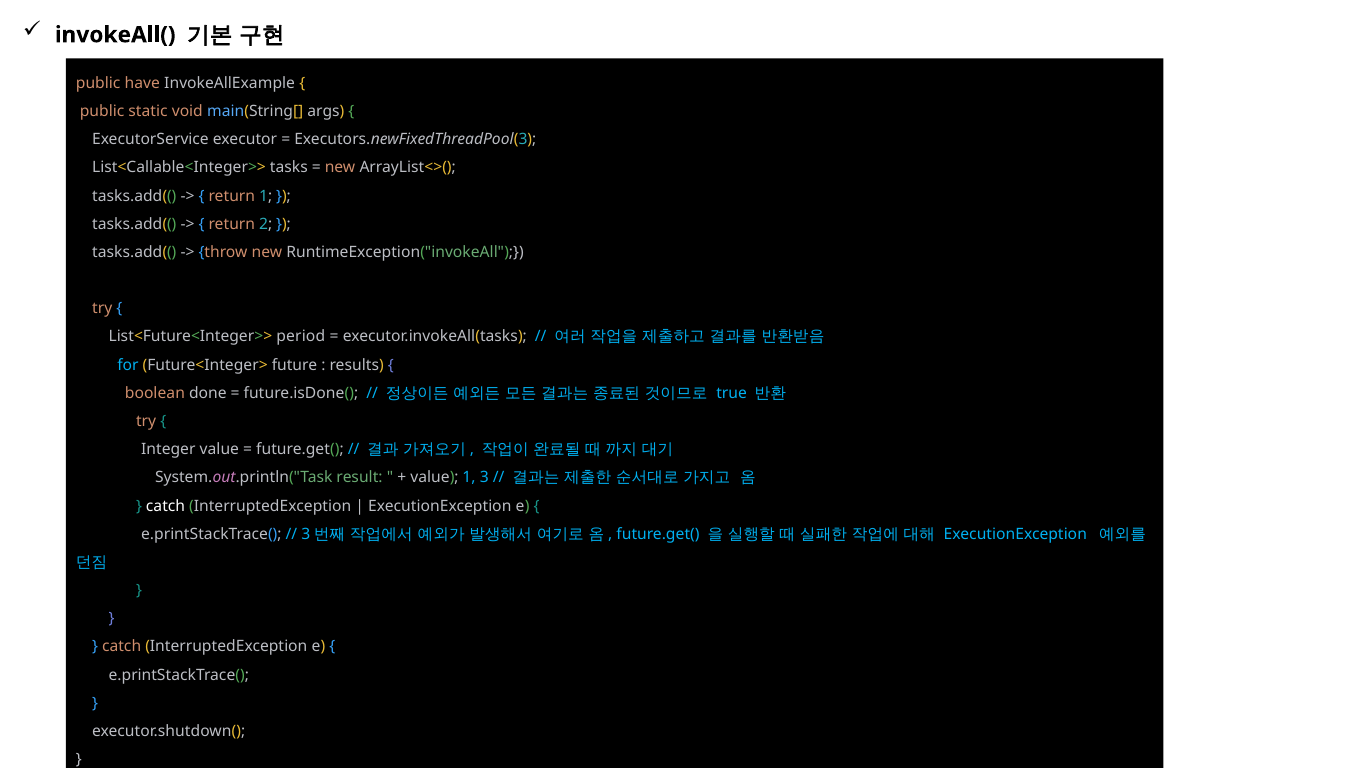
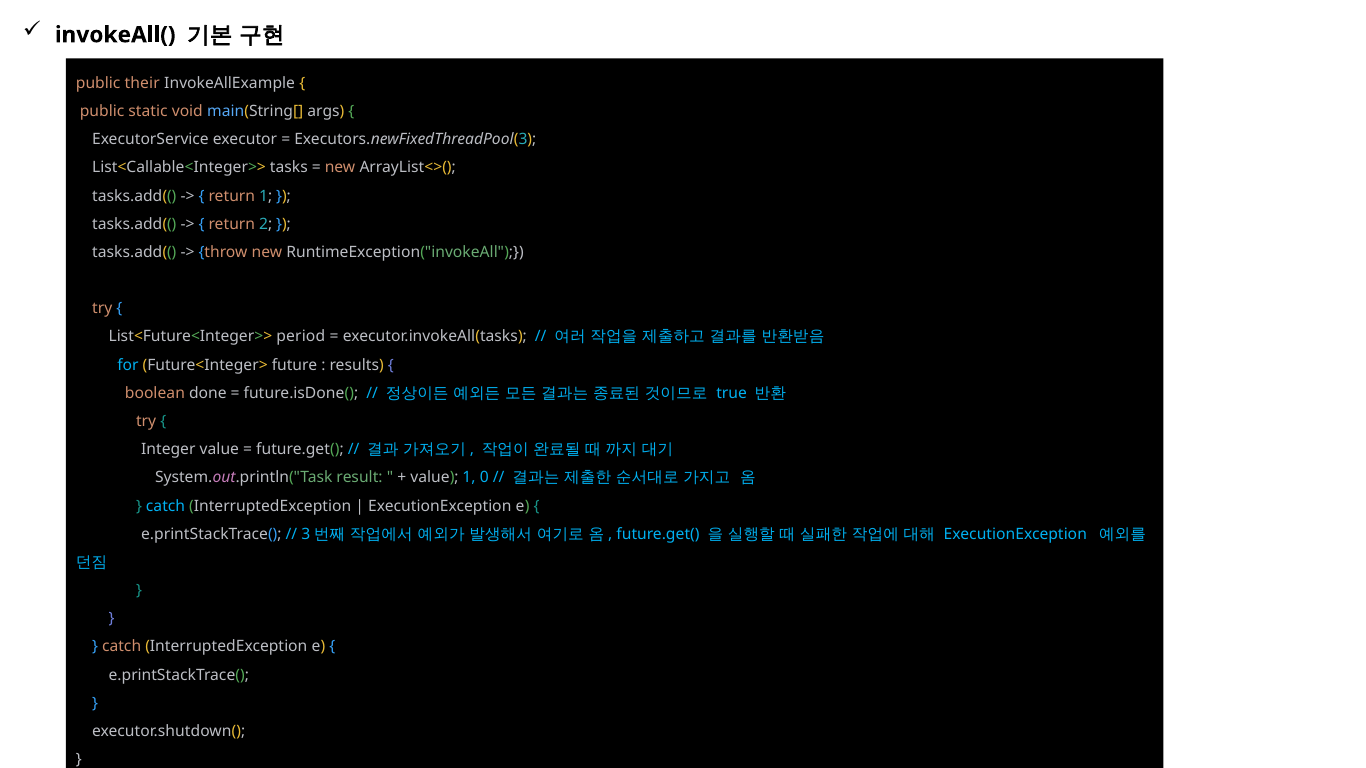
have: have -> their
3: 3 -> 0
catch at (166, 506) colour: white -> light blue
